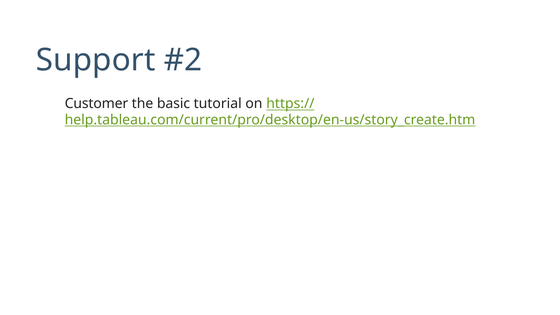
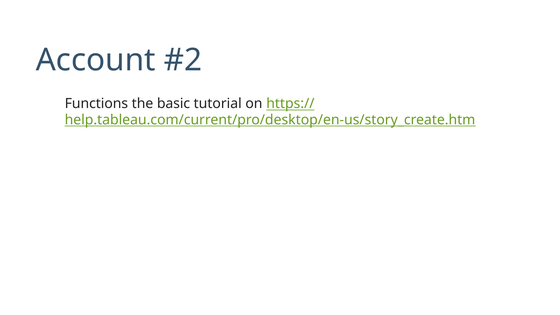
Support: Support -> Account
Customer: Customer -> Functions
